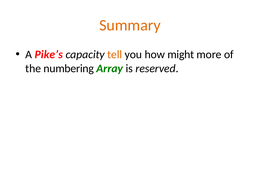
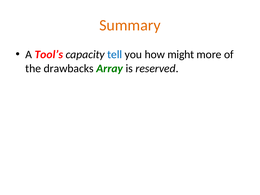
Pike’s: Pike’s -> Tool’s
tell colour: orange -> blue
numbering: numbering -> drawbacks
